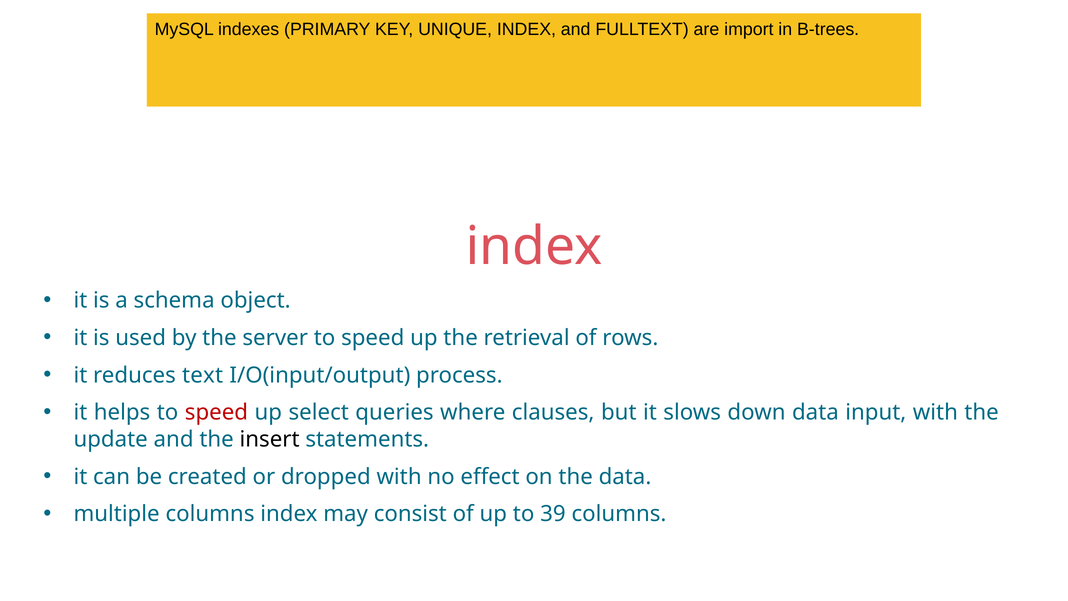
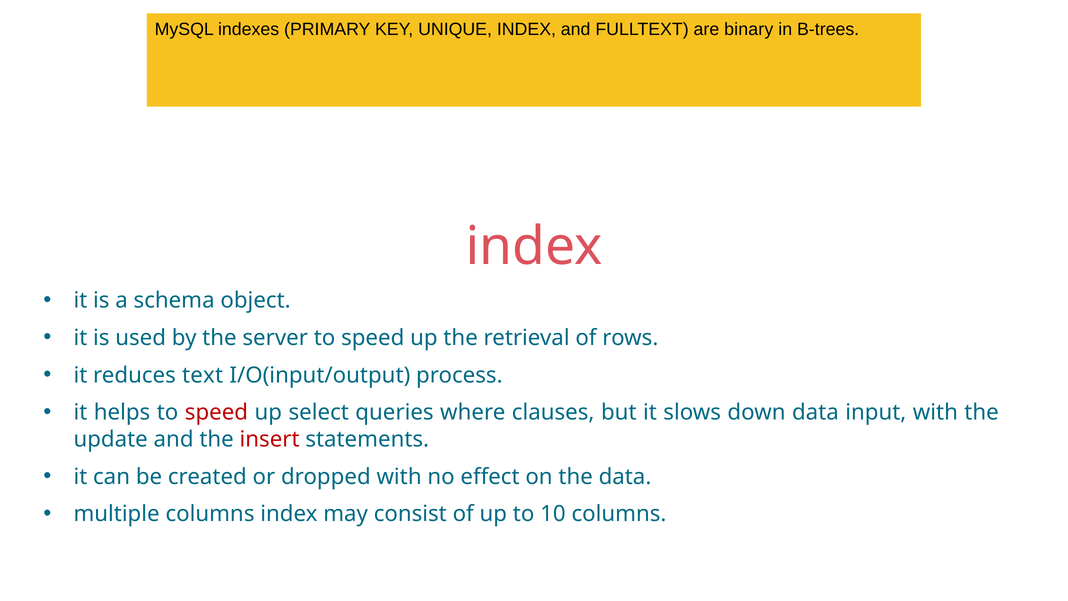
import: import -> binary
insert colour: black -> red
39: 39 -> 10
